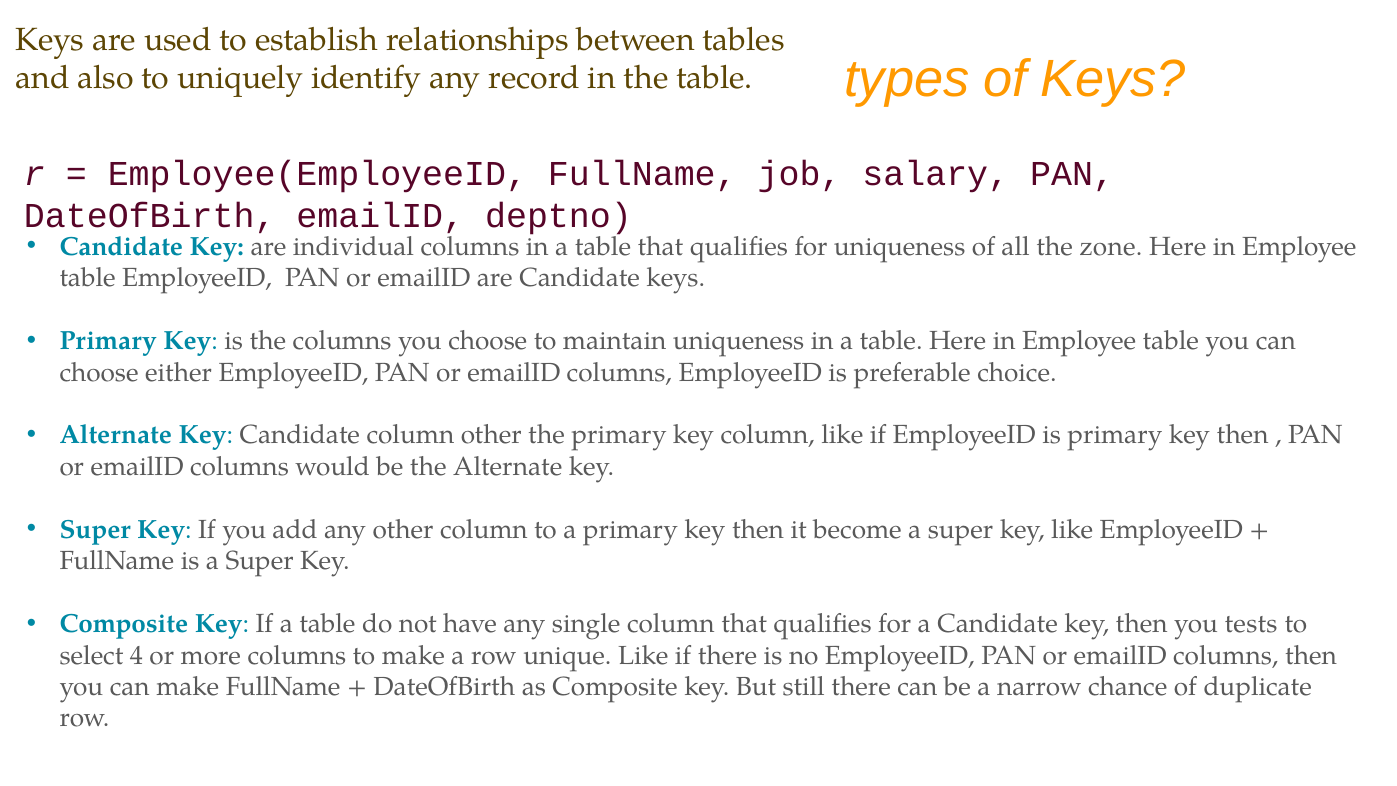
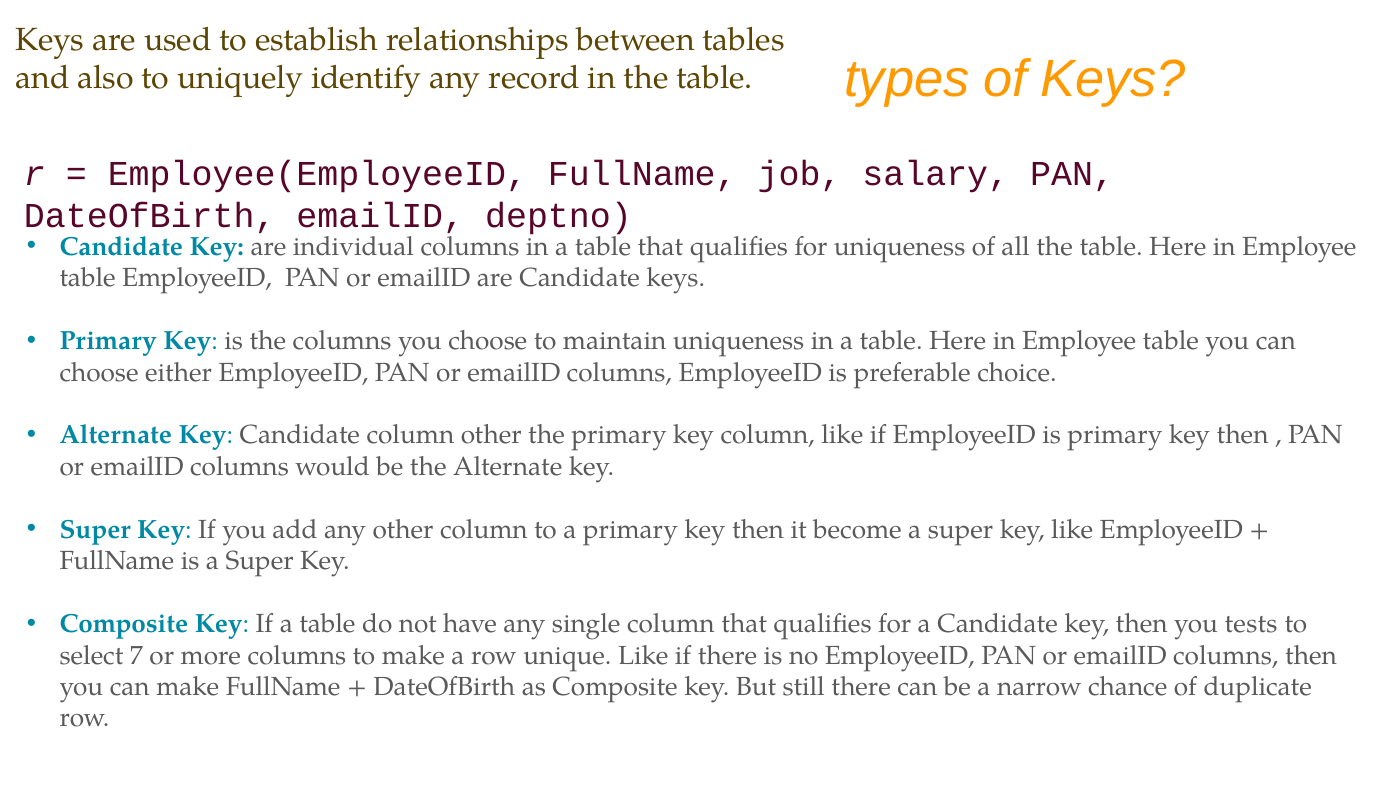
all the zone: zone -> table
4: 4 -> 7
